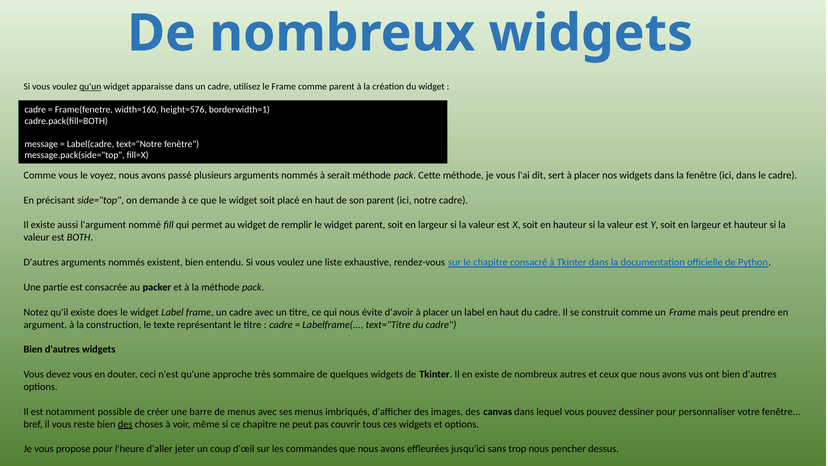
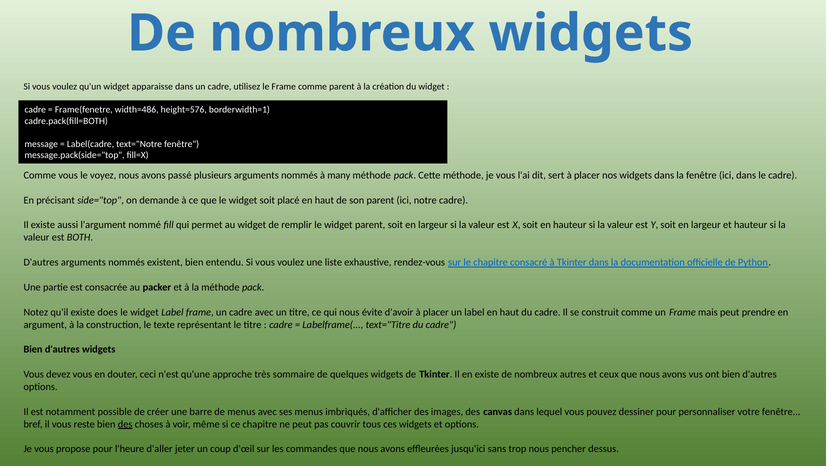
qu'un underline: present -> none
width=160: width=160 -> width=486
serait: serait -> many
